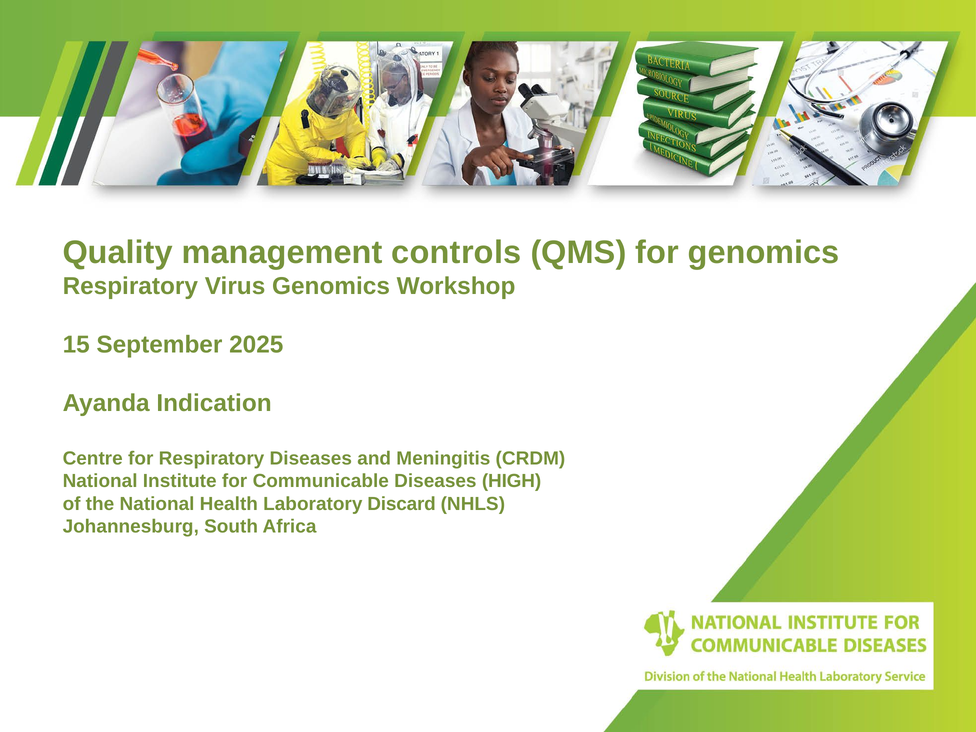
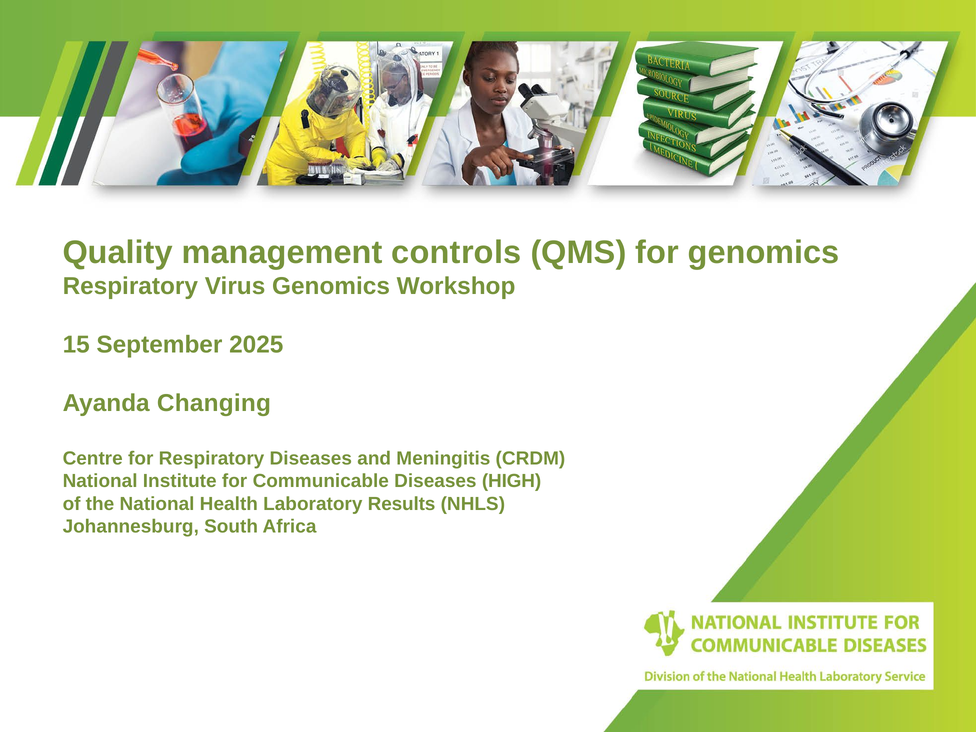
Indication: Indication -> Changing
Discard: Discard -> Results
